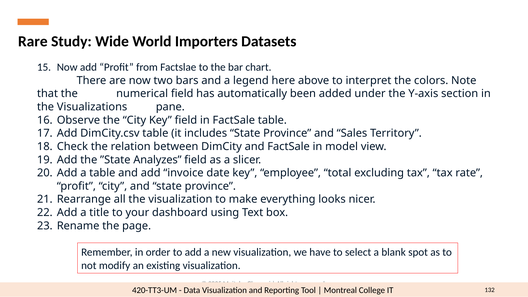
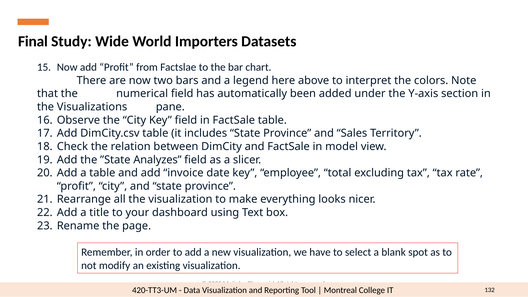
Rare: Rare -> Final
